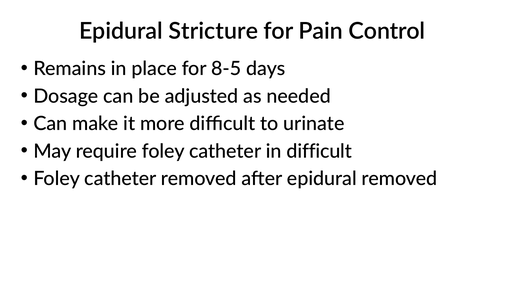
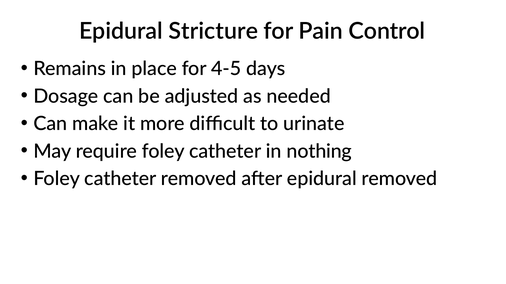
8-5: 8-5 -> 4-5
in difficult: difficult -> nothing
